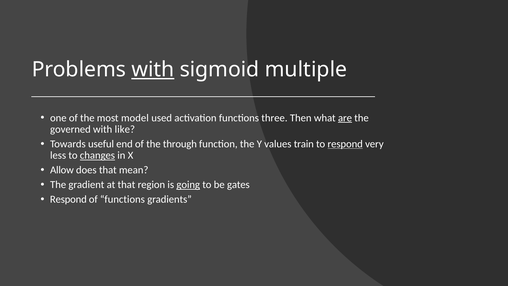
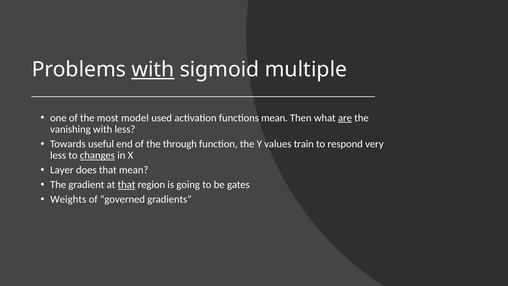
functions three: three -> mean
governed: governed -> vanishing
with like: like -> less
respond at (345, 144) underline: present -> none
Allow: Allow -> Layer
that at (126, 185) underline: none -> present
going underline: present -> none
Respond at (68, 199): Respond -> Weights
of functions: functions -> governed
